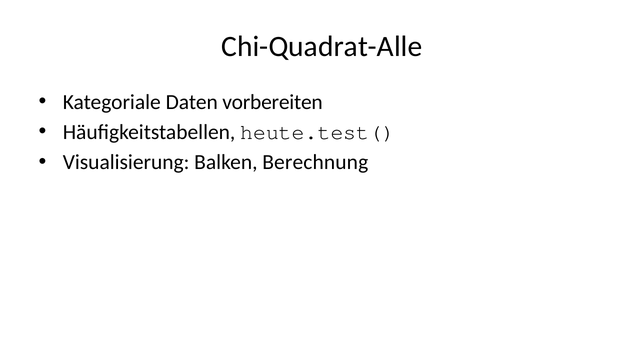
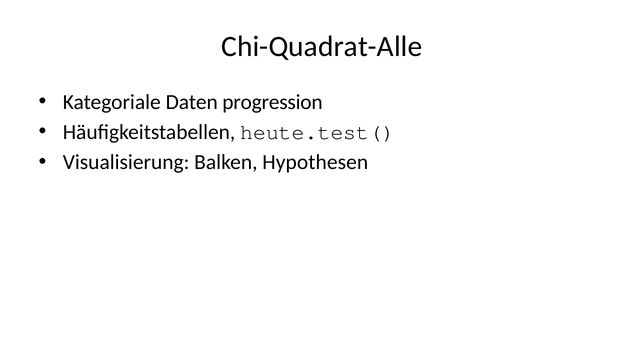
vorbereiten: vorbereiten -> progression
Berechnung: Berechnung -> Hypothesen
